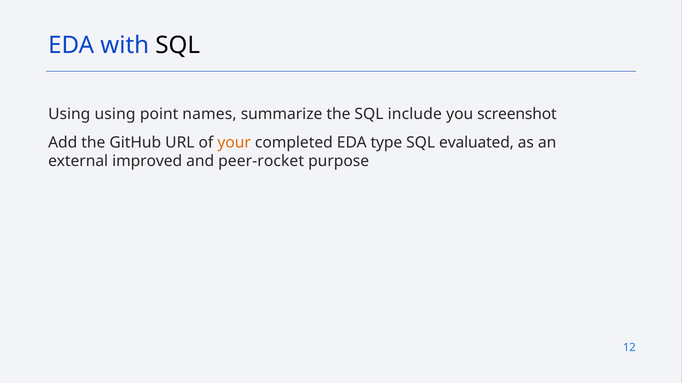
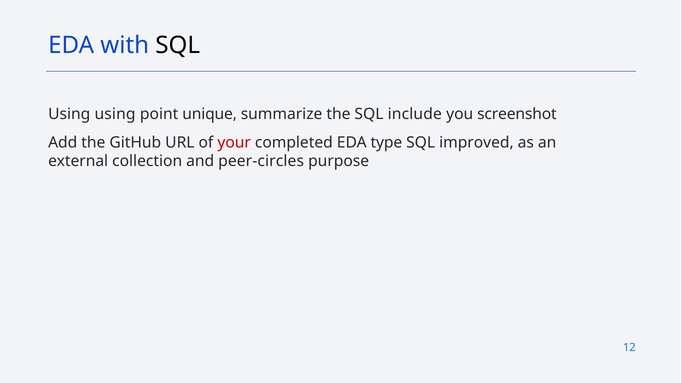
names: names -> unique
your colour: orange -> red
evaluated: evaluated -> improved
improved: improved -> collection
peer-rocket: peer-rocket -> peer-circles
